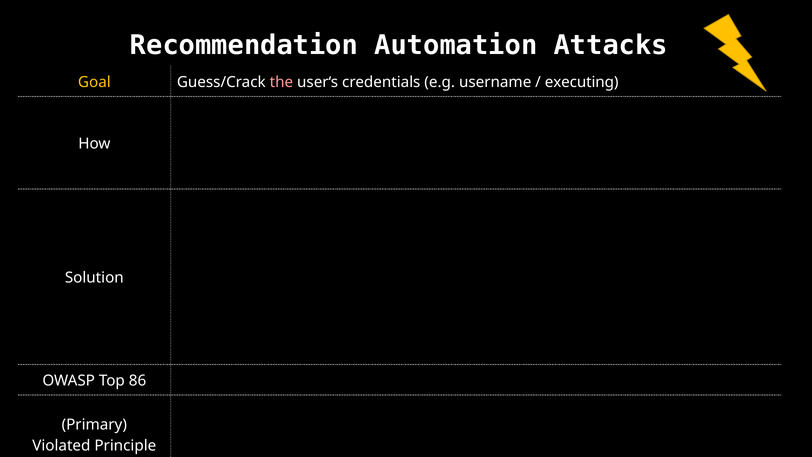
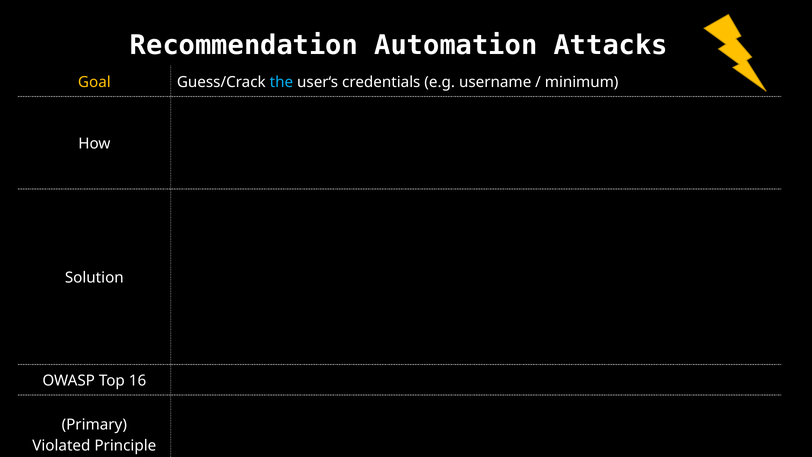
the colour: pink -> light blue
executing: executing -> minimum
86: 86 -> 16
